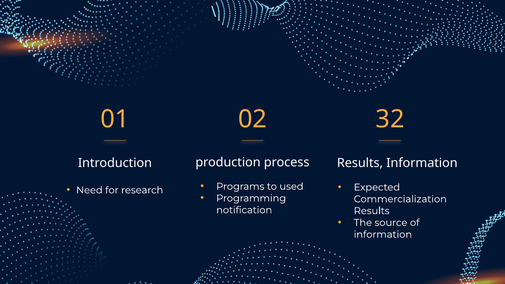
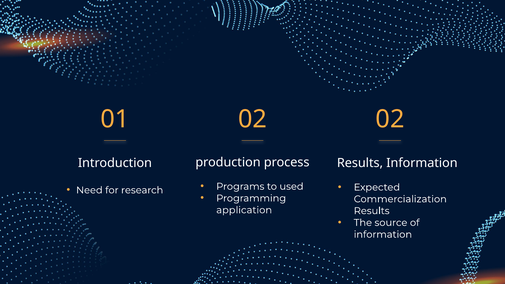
02 32: 32 -> 02
notification: notification -> application
